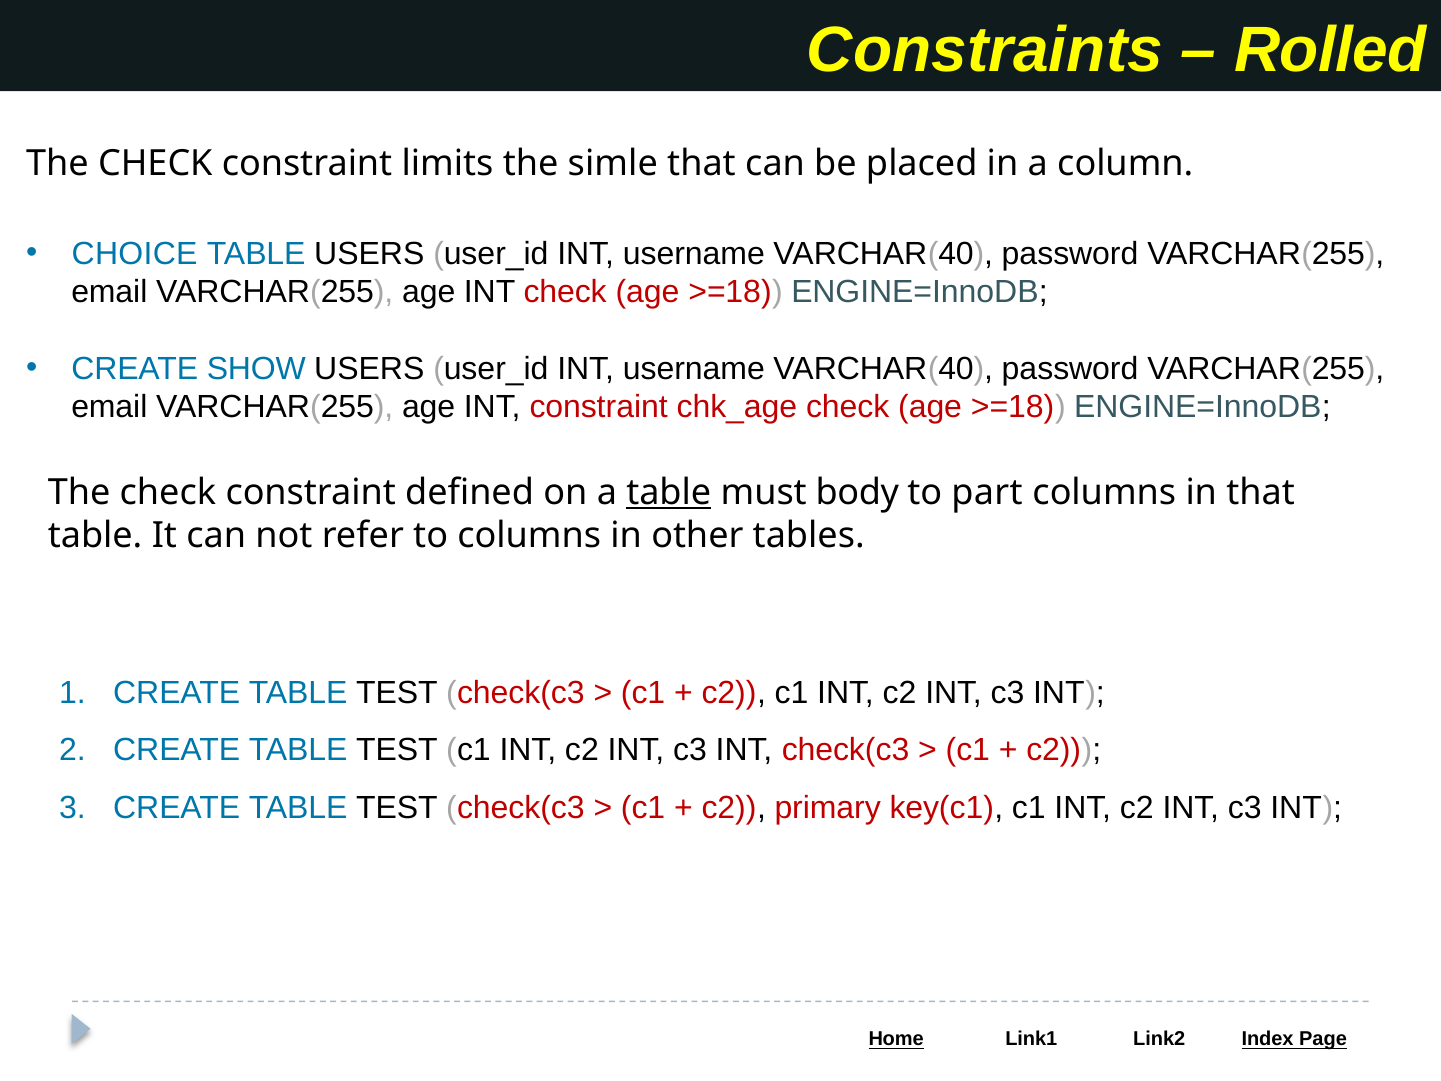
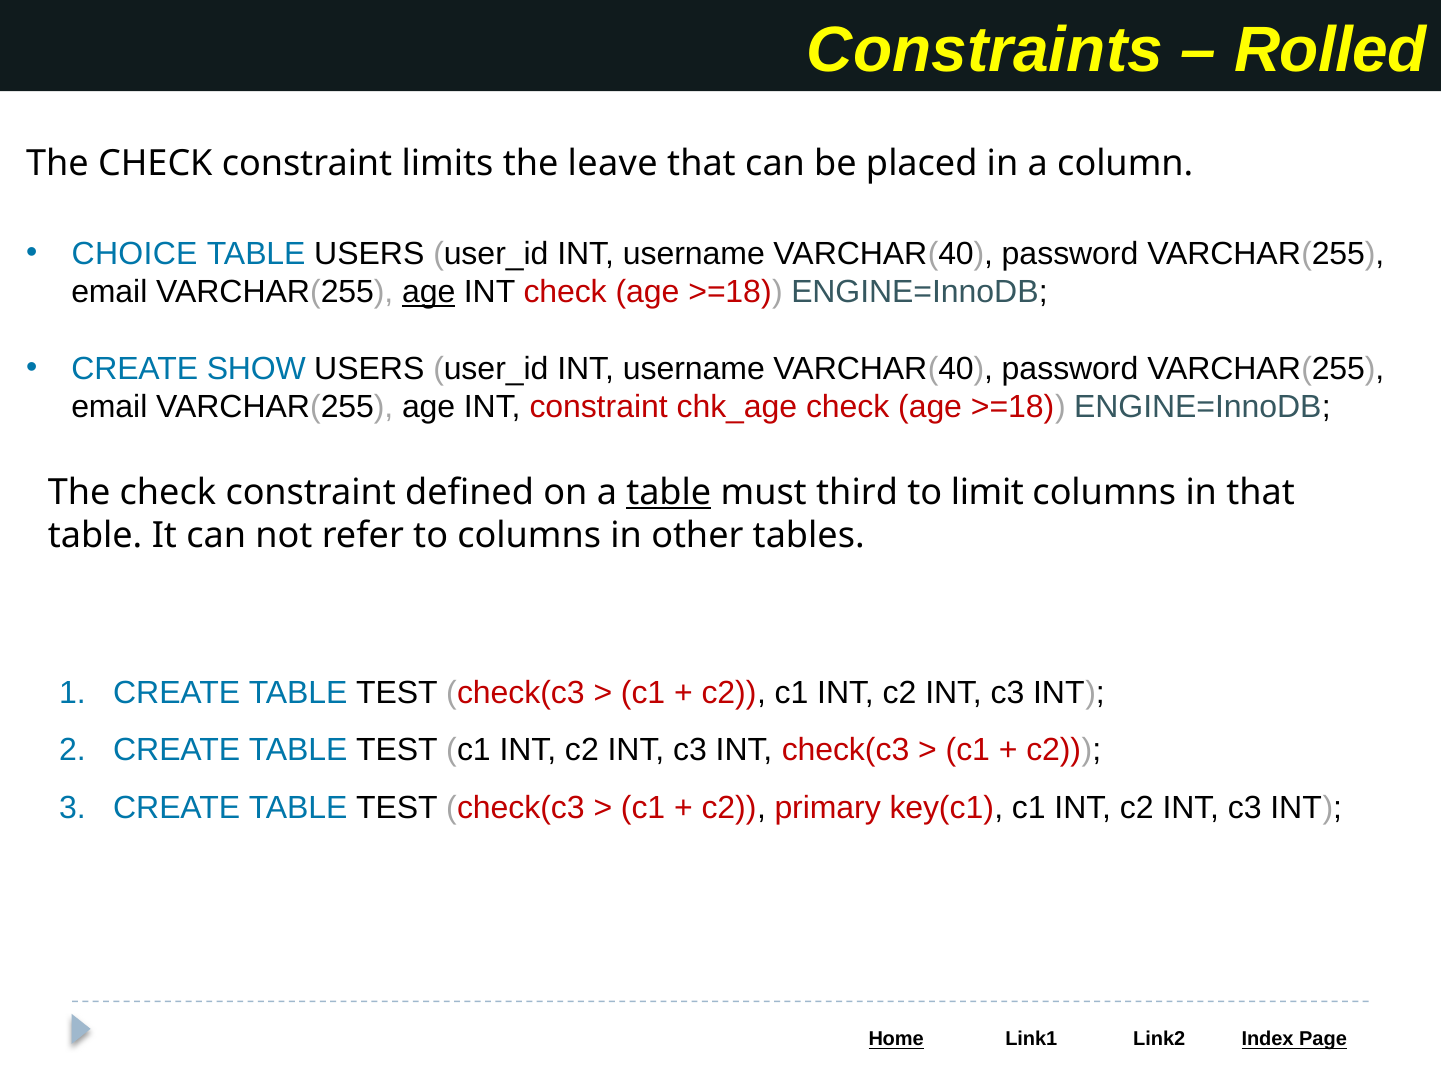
simle: simle -> leave
age at (429, 292) underline: none -> present
body: body -> third
part: part -> limit
